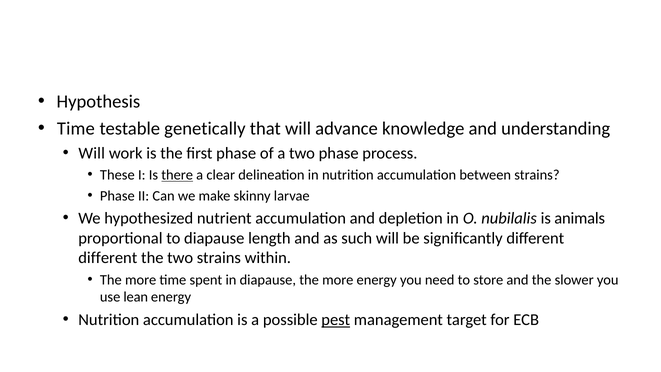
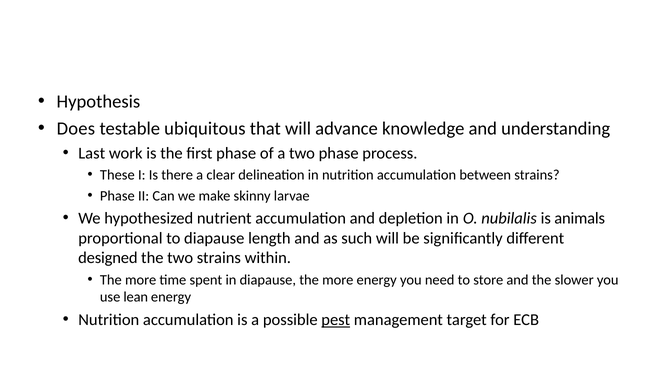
Time at (76, 128): Time -> Does
genetically: genetically -> ubiquitous
Will at (92, 153): Will -> Last
there underline: present -> none
different at (108, 258): different -> designed
